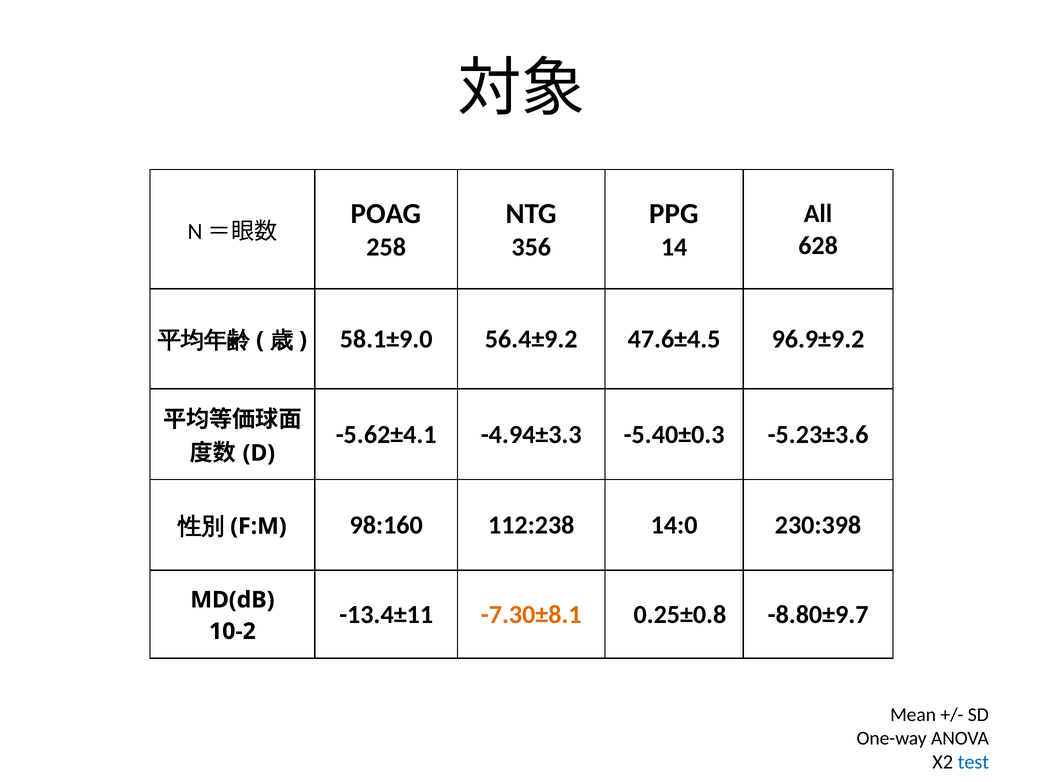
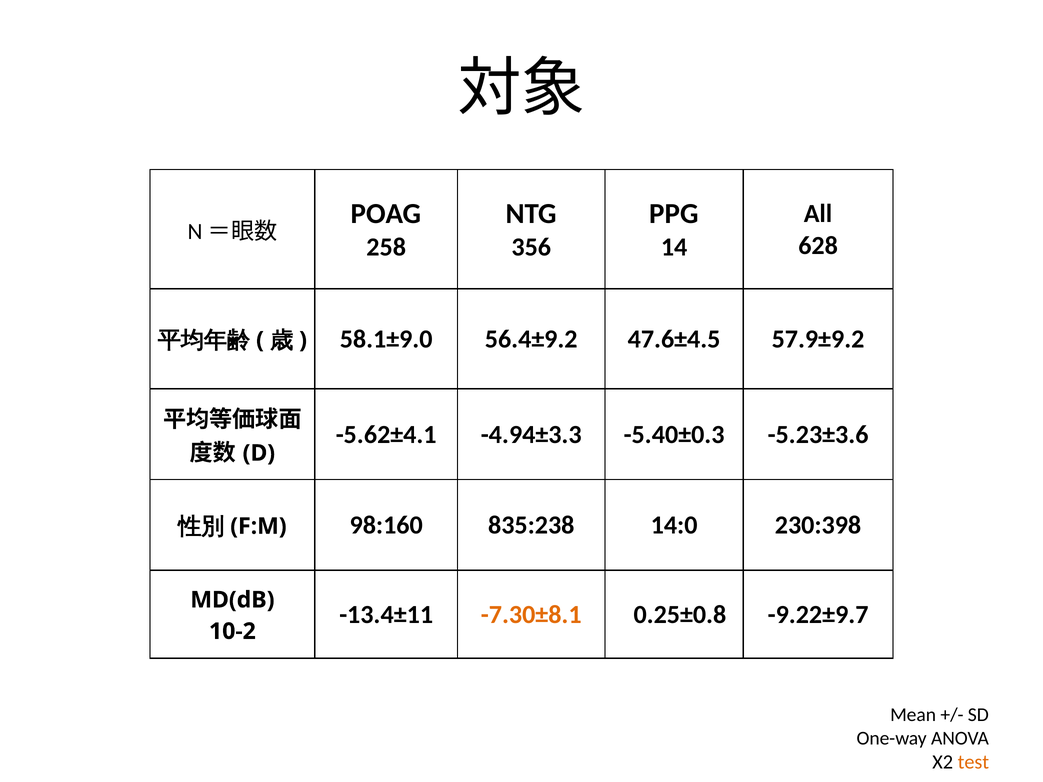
96.9±9.2: 96.9±9.2 -> 57.9±9.2
112:238: 112:238 -> 835:238
-8.80±9.7: -8.80±9.7 -> -9.22±9.7
test colour: blue -> orange
